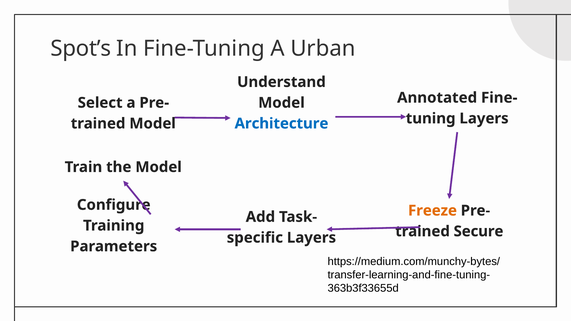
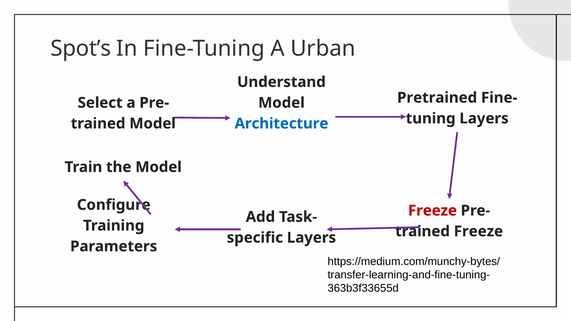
Annotated: Annotated -> Pretrained
Freeze at (432, 211) colour: orange -> red
Secure at (478, 231): Secure -> Freeze
